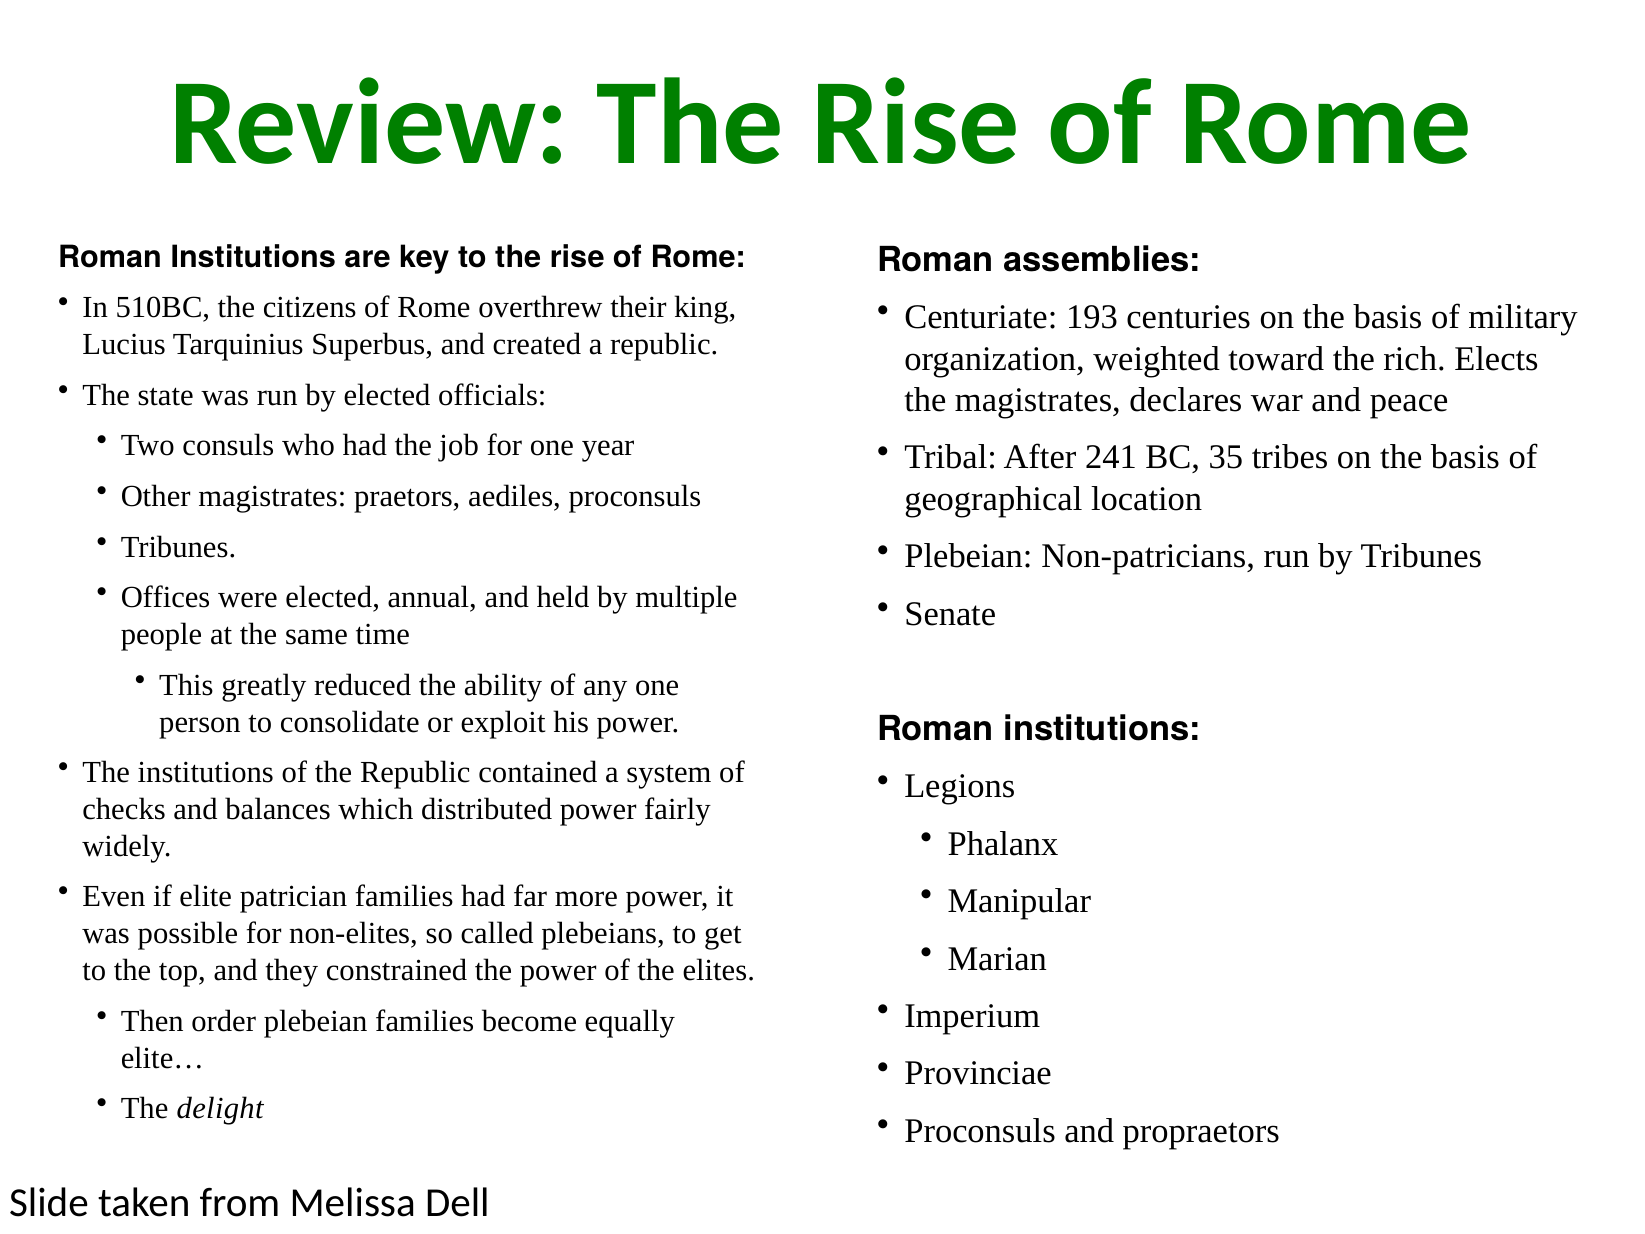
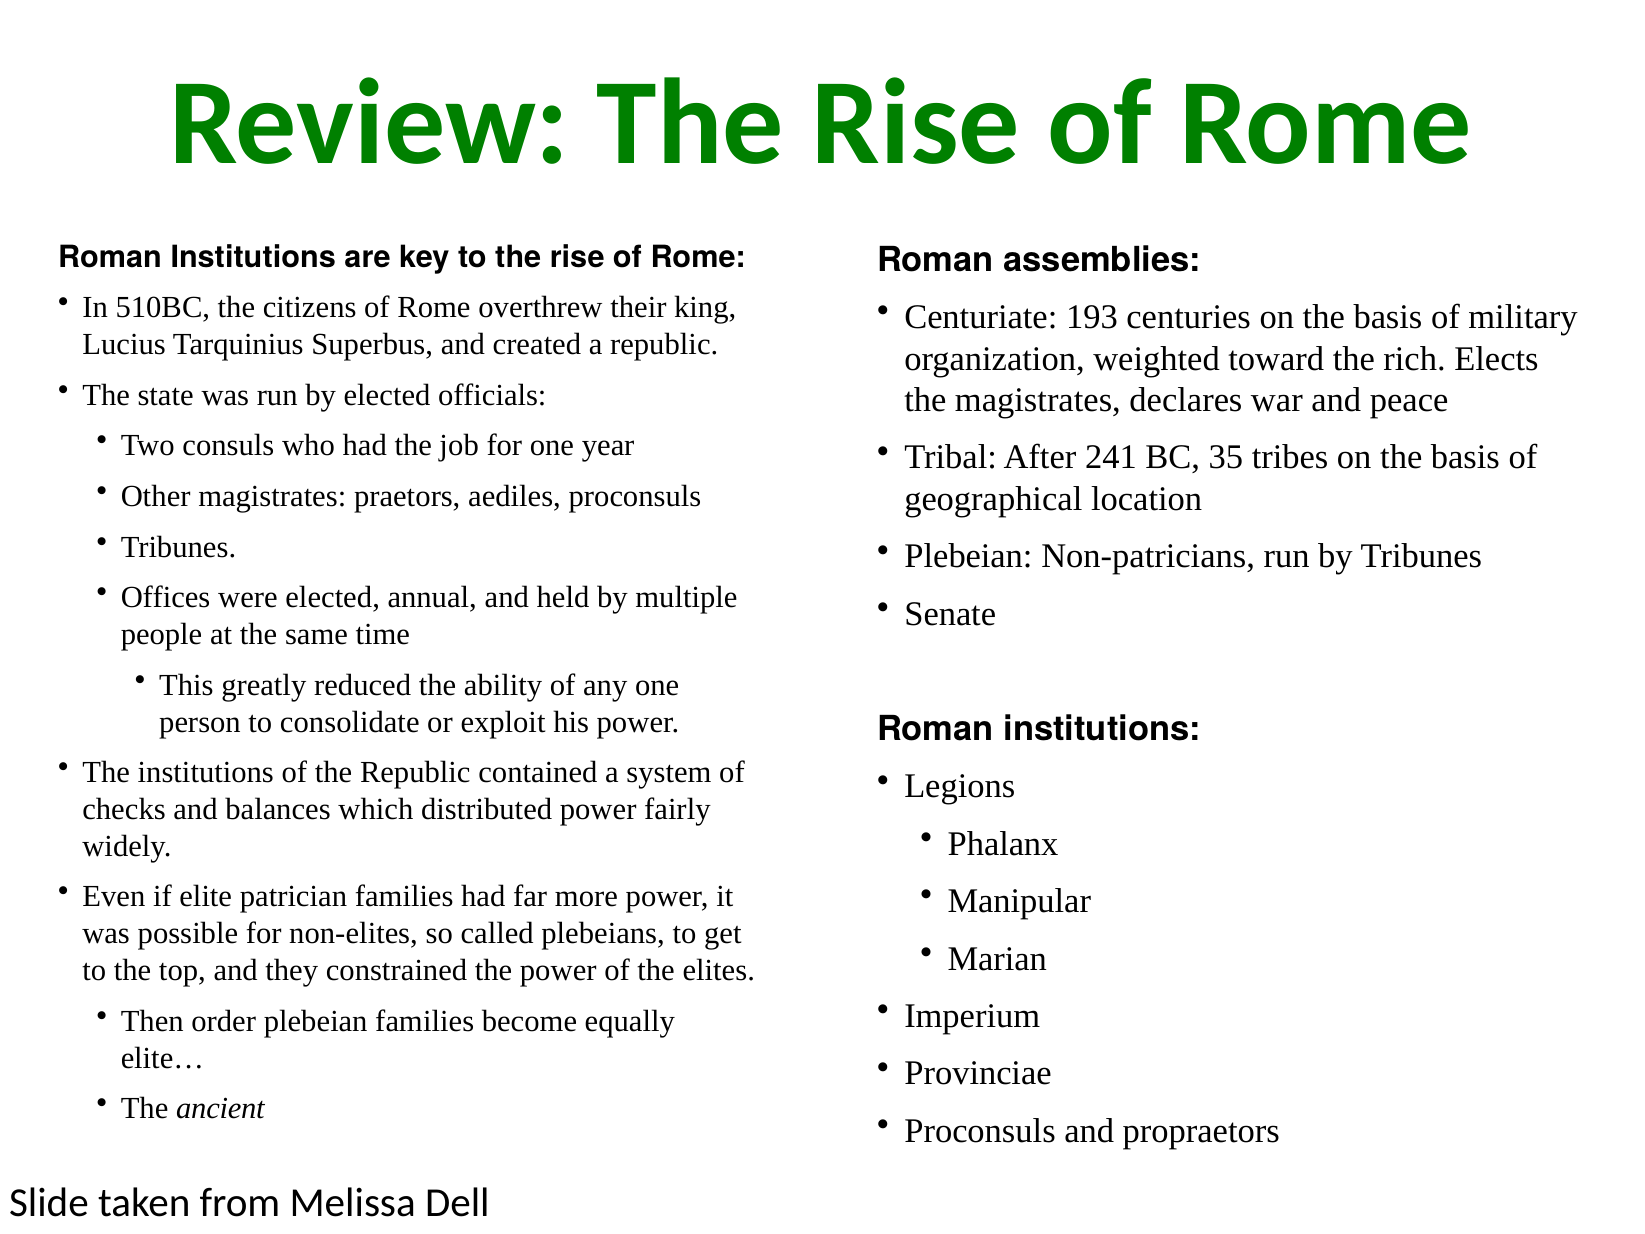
delight: delight -> ancient
